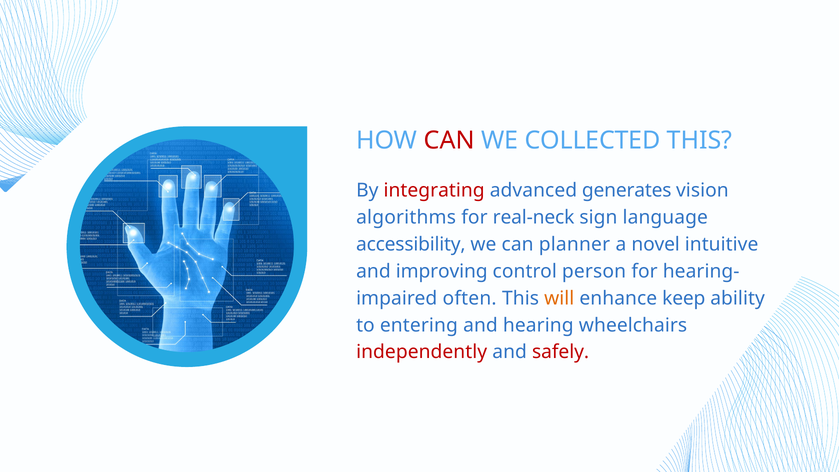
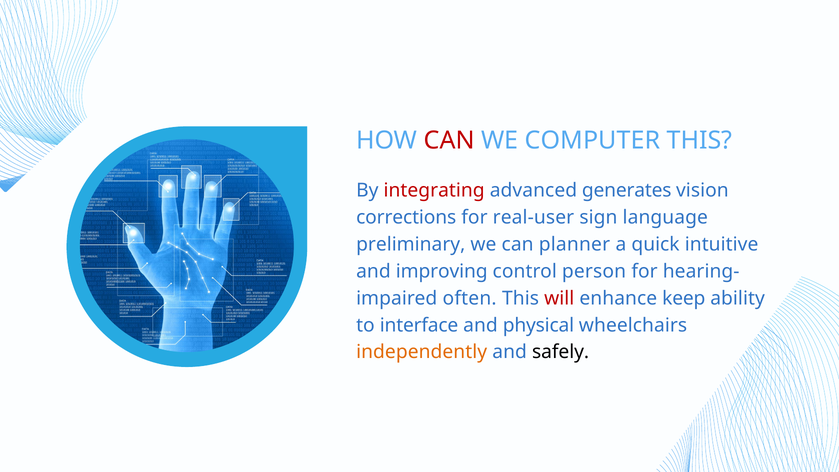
COLLECTED: COLLECTED -> COMPUTER
algorithms: algorithms -> corrections
real-neck: real-neck -> real-user
accessibility: accessibility -> preliminary
novel: novel -> quick
will colour: orange -> red
entering: entering -> interface
hearing: hearing -> physical
independently colour: red -> orange
safely colour: red -> black
